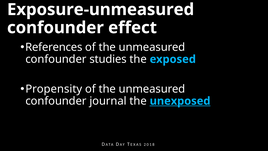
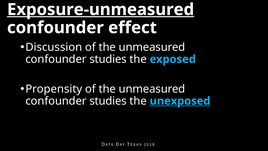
Exposure-unmeasured underline: none -> present
References: References -> Discussion
journal at (108, 101): journal -> studies
